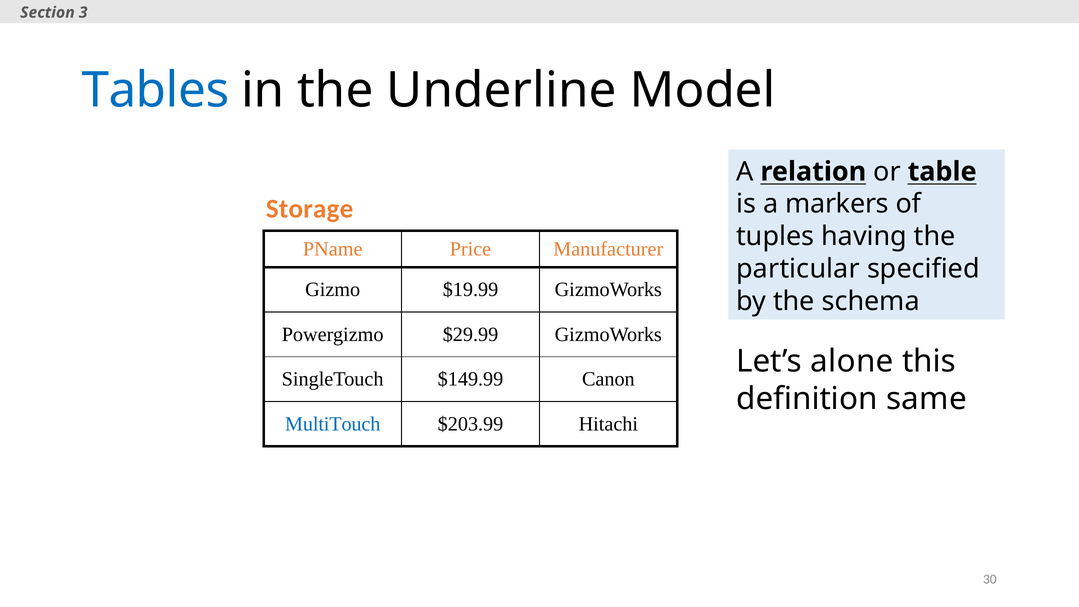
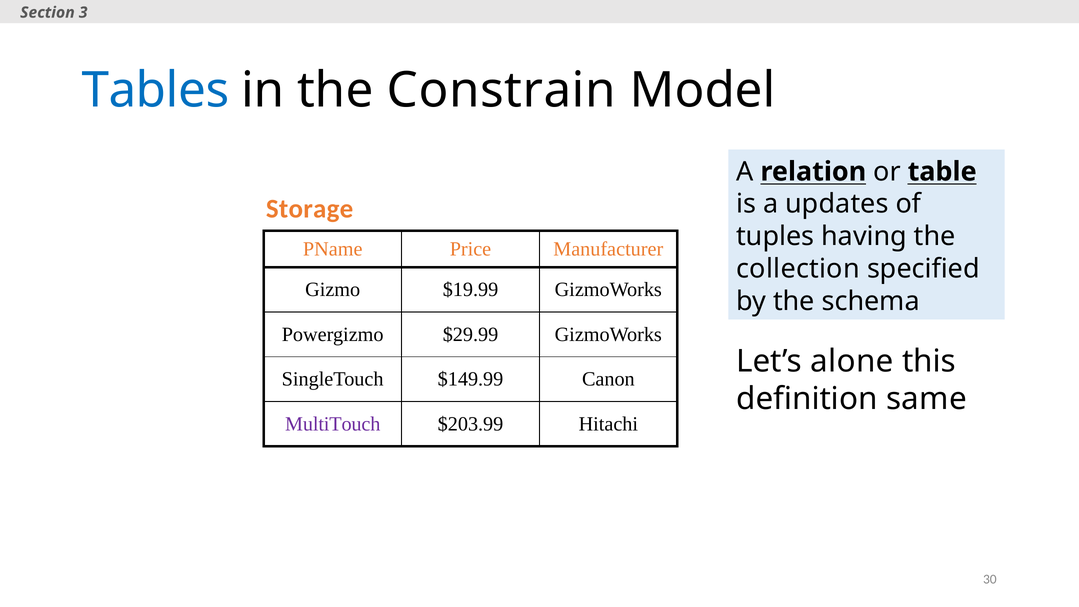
Underline: Underline -> Constrain
markers: markers -> updates
particular: particular -> collection
MultiTouch colour: blue -> purple
